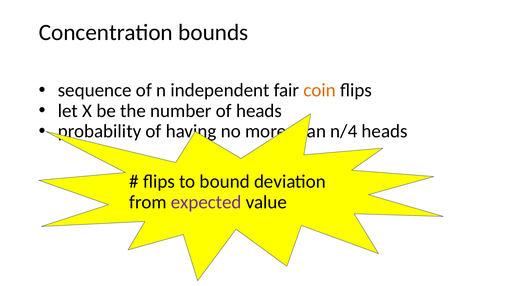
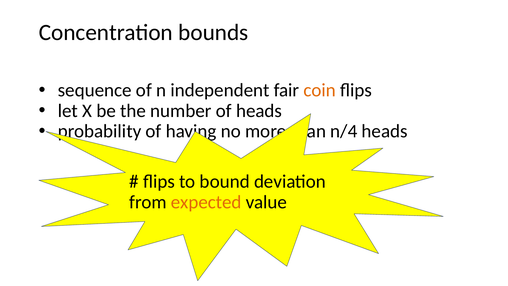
expected colour: purple -> orange
